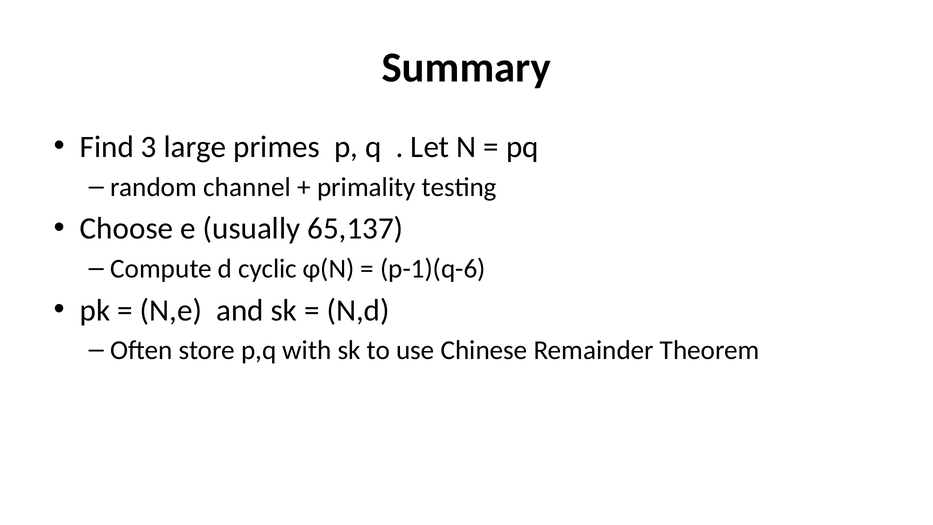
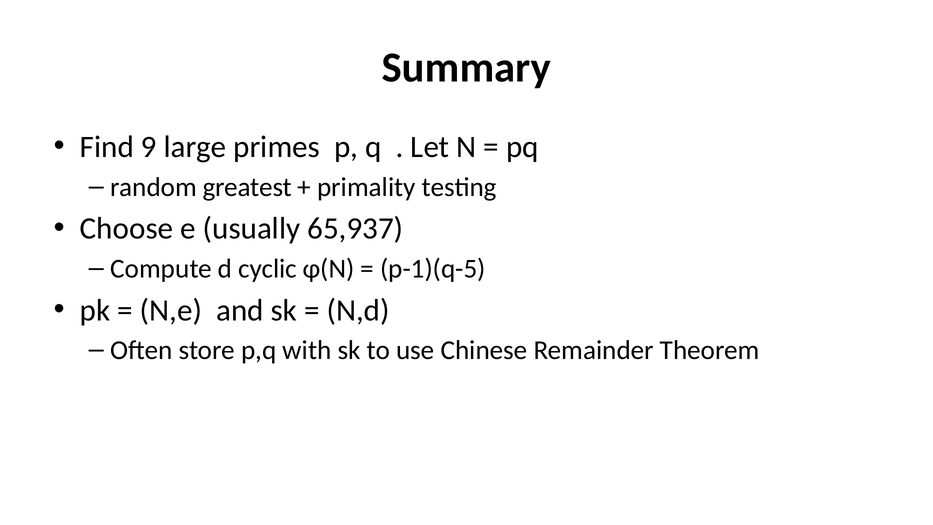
3: 3 -> 9
channel: channel -> greatest
65,137: 65,137 -> 65,937
p-1)(q-6: p-1)(q-6 -> p-1)(q-5
